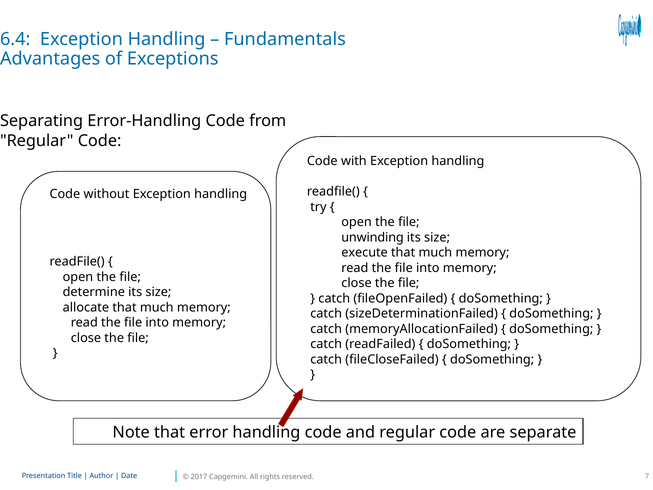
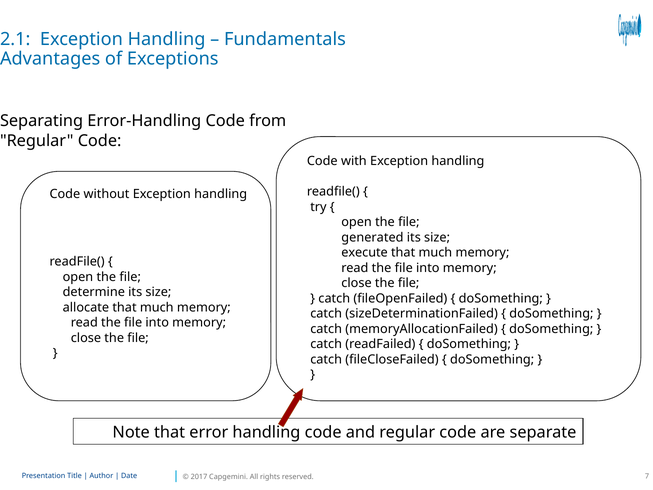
6.4: 6.4 -> 2.1
unwinding: unwinding -> generated
